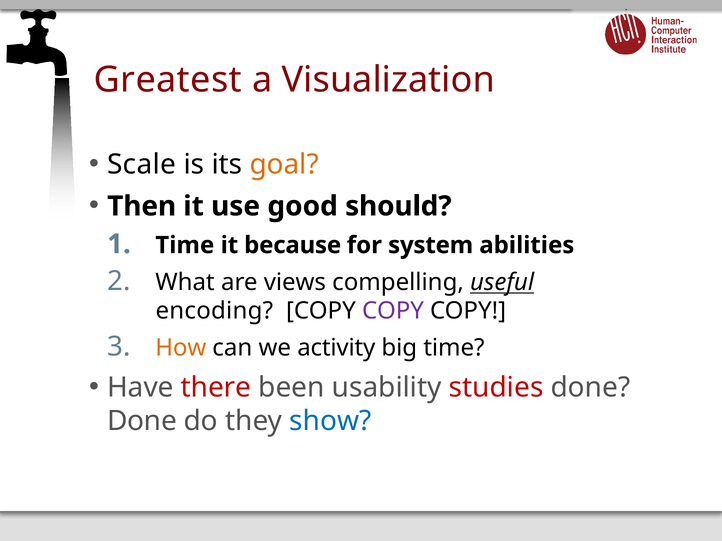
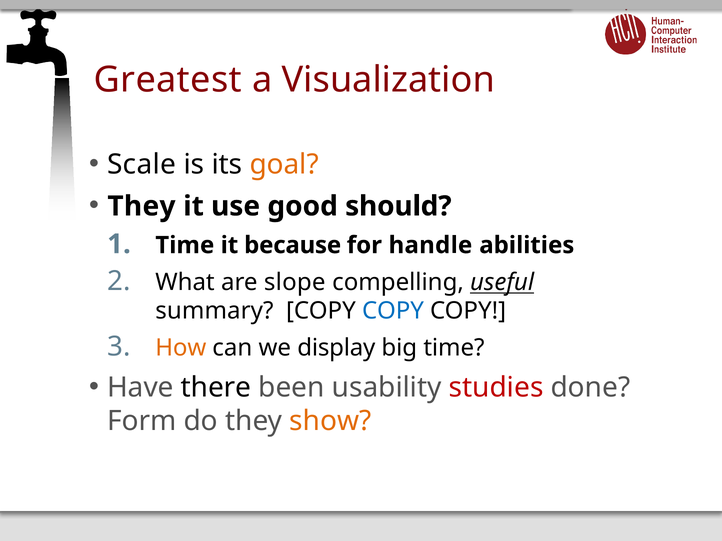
Then at (142, 206): Then -> They
system: system -> handle
views: views -> slope
encoding: encoding -> summary
COPY at (393, 311) colour: purple -> blue
activity: activity -> display
there colour: red -> black
Done at (142, 421): Done -> Form
show colour: blue -> orange
